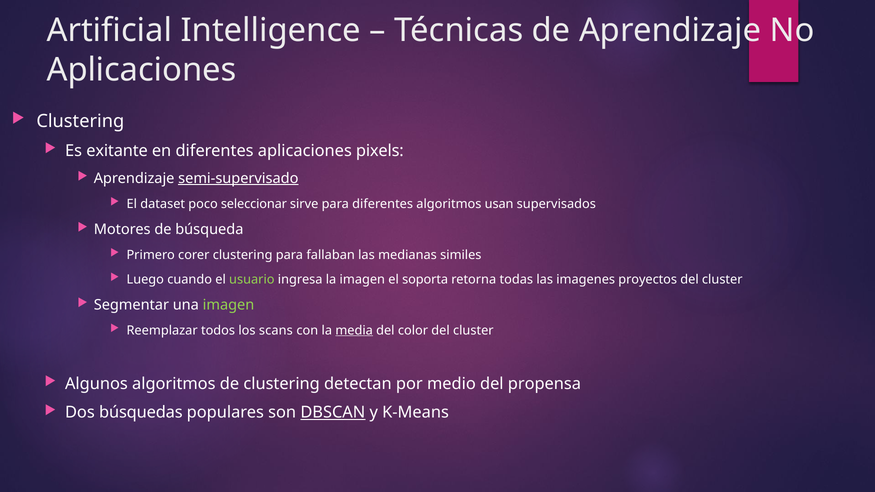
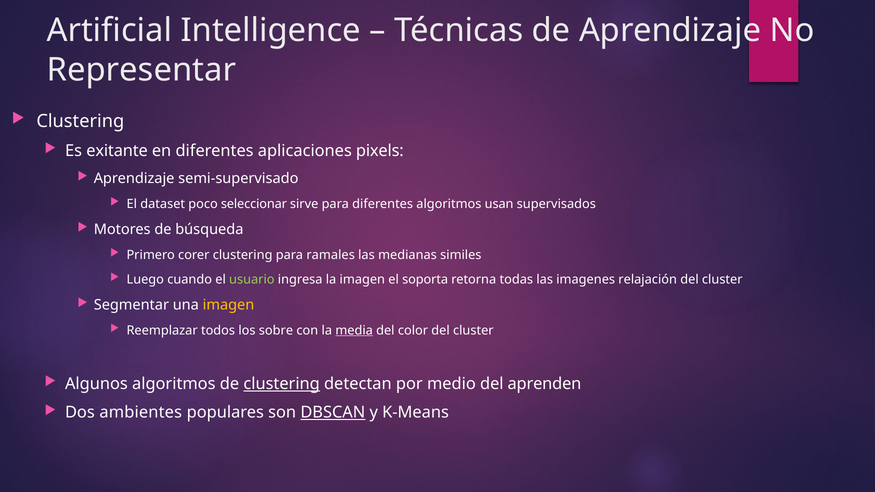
Aplicaciones at (142, 70): Aplicaciones -> Representar
semi-supervisado underline: present -> none
fallaban: fallaban -> ramales
proyectos: proyectos -> relajación
imagen at (229, 305) colour: light green -> yellow
scans: scans -> sobre
clustering at (282, 384) underline: none -> present
propensa: propensa -> aprenden
búsquedas: búsquedas -> ambientes
